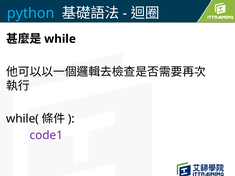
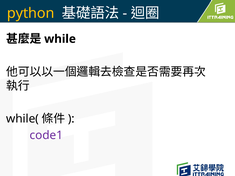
python colour: light blue -> yellow
